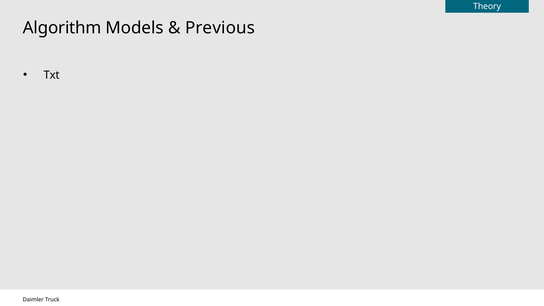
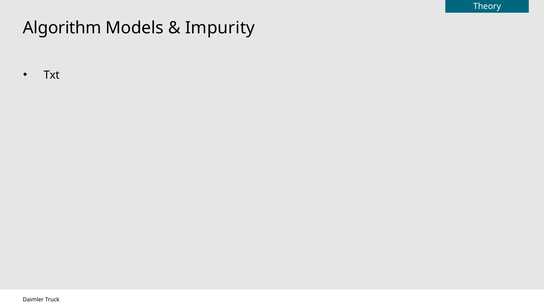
Previous: Previous -> Impurity
